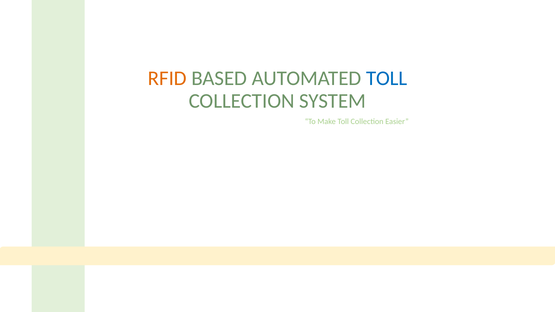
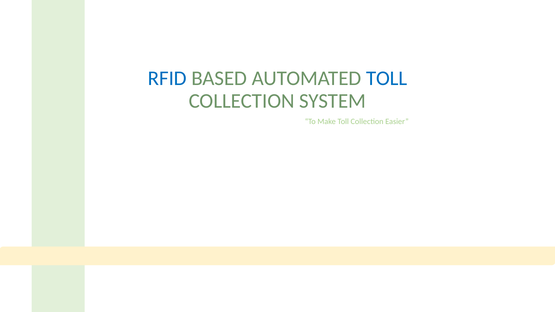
RFID colour: orange -> blue
